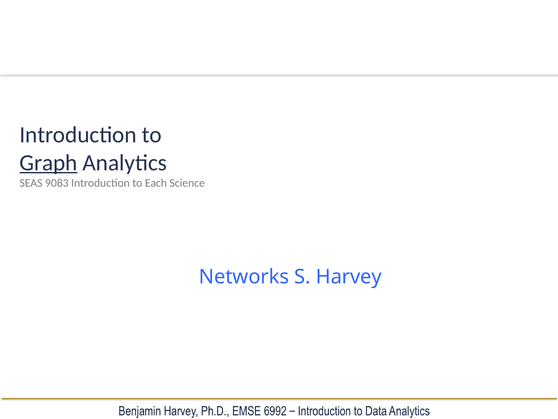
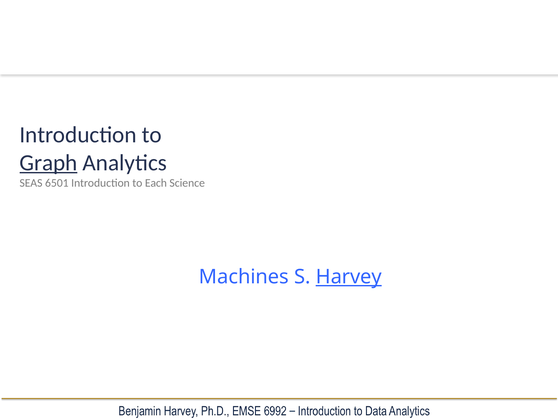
9083: 9083 -> 6501
Networks: Networks -> Machines
Harvey underline: none -> present
